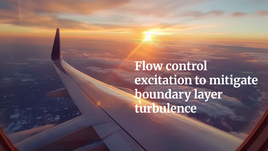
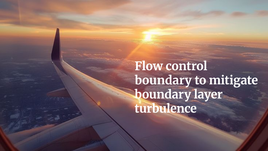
excitation at (163, 80): excitation -> boundary
